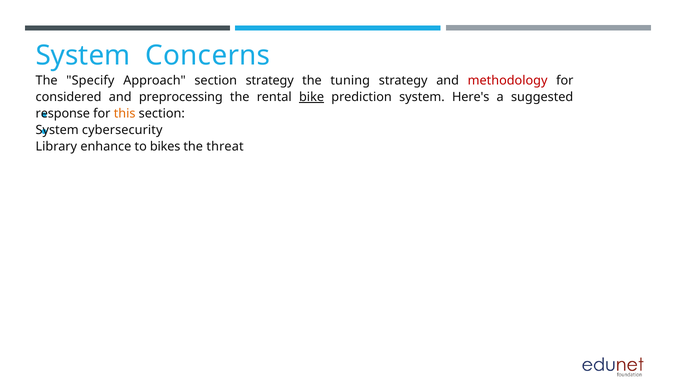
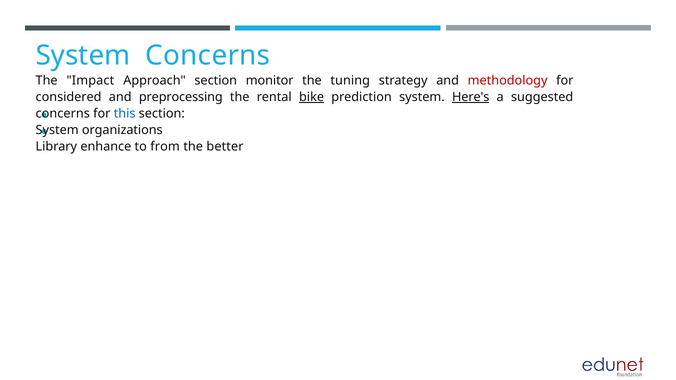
Specify: Specify -> Impact
section strategy: strategy -> monitor
Here's underline: none -> present
response at (63, 114): response -> concerns
this colour: orange -> blue
cybersecurity: cybersecurity -> organizations
bikes: bikes -> from
threat: threat -> better
